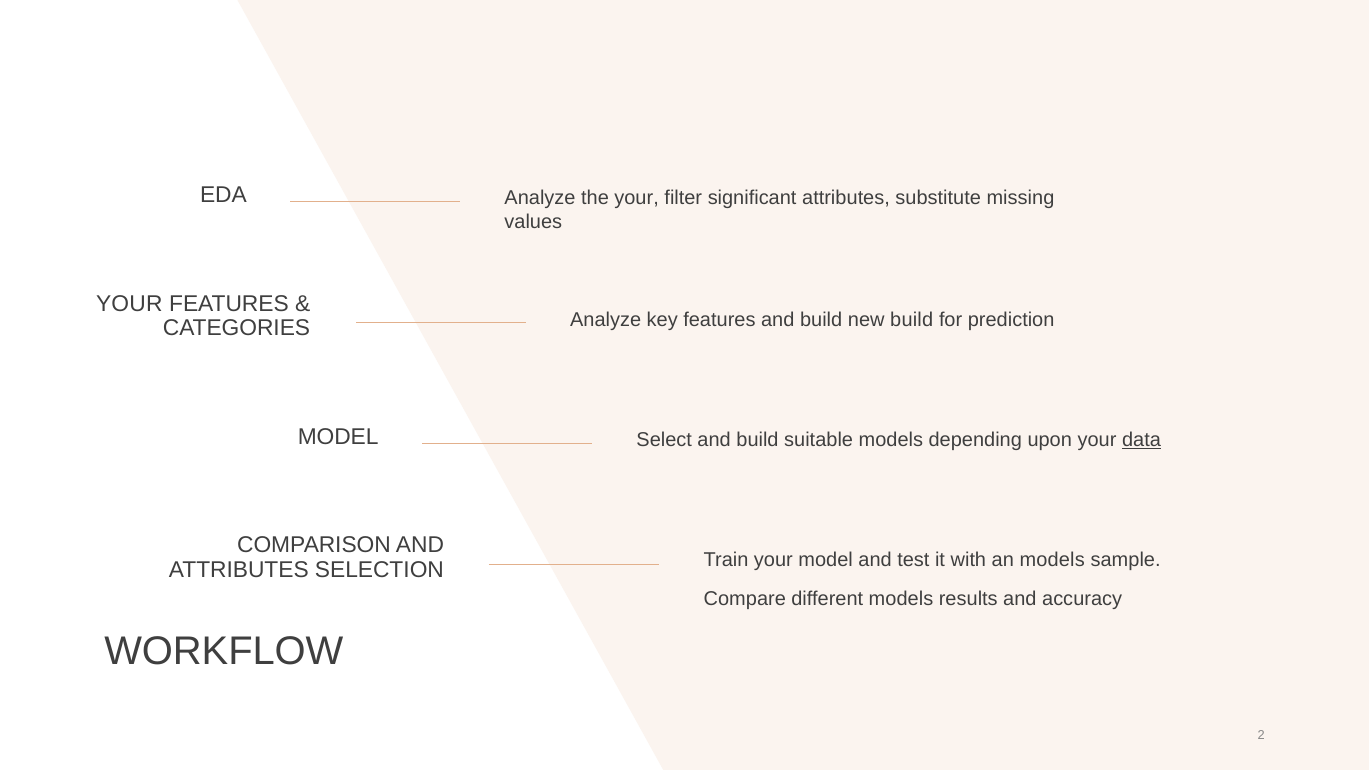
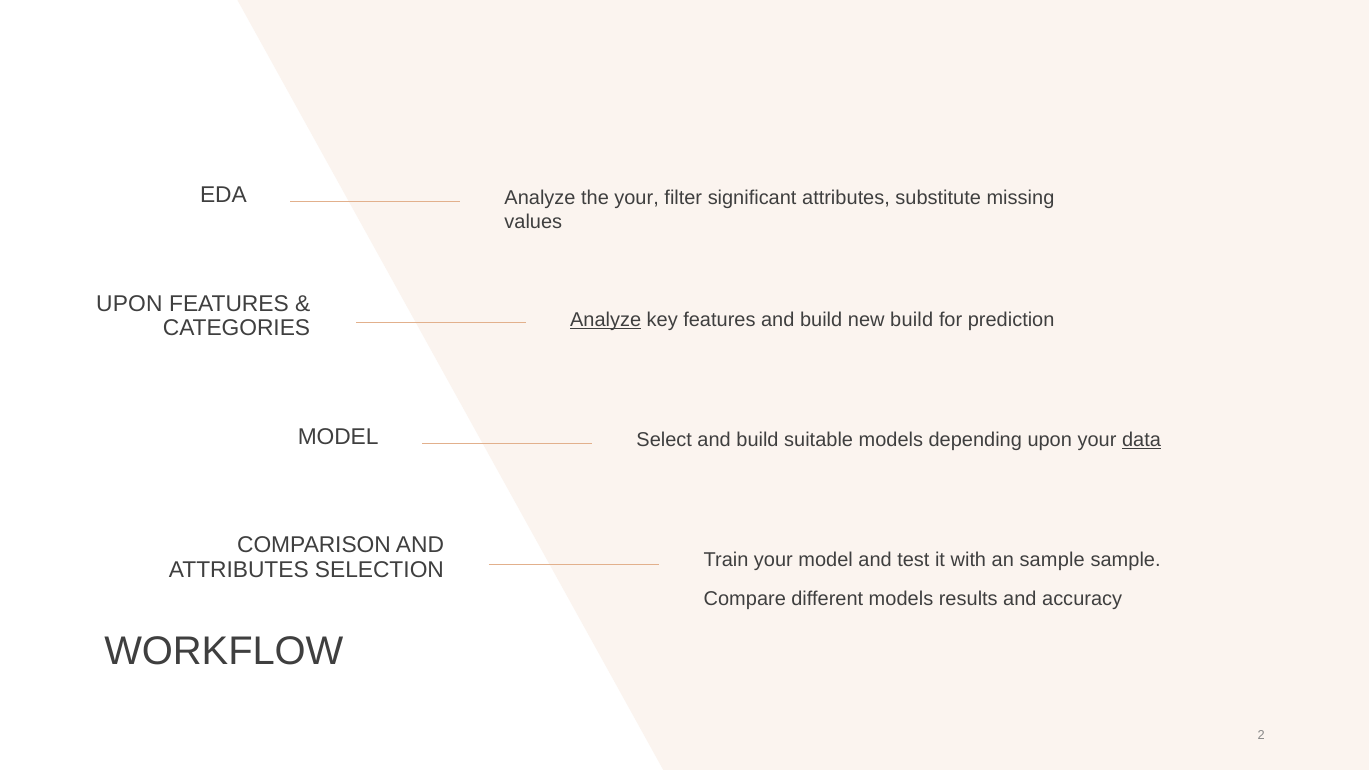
YOUR at (129, 304): YOUR -> UPON
Analyze at (606, 320) underline: none -> present
an models: models -> sample
